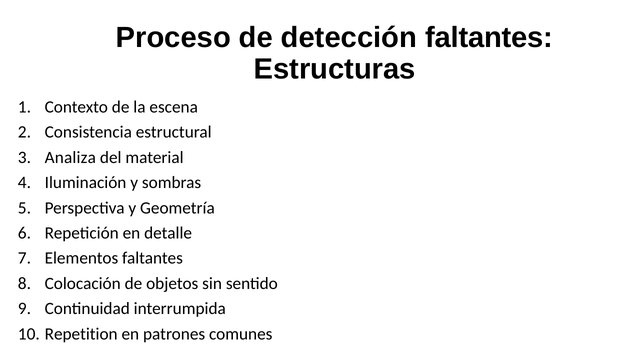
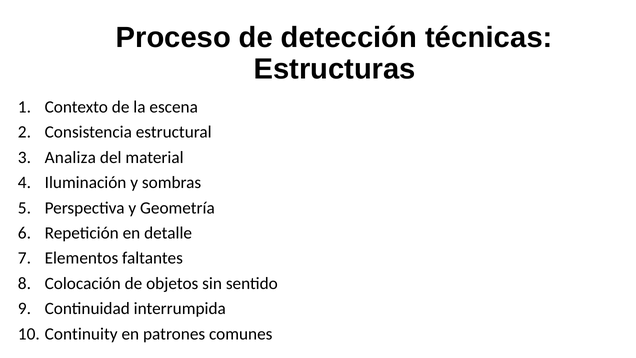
detección faltantes: faltantes -> técnicas
Repetition: Repetition -> Continuity
